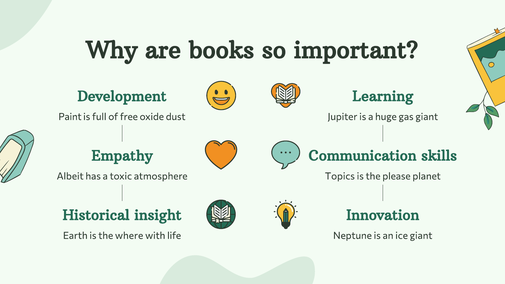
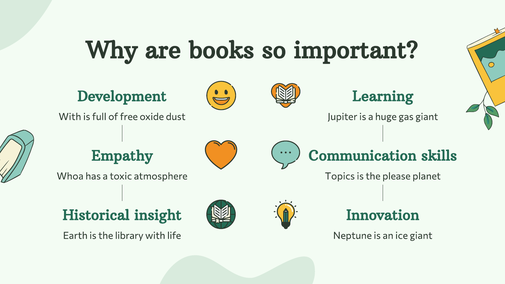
Paint at (70, 117): Paint -> With
Albeit: Albeit -> Whoa
where: where -> library
